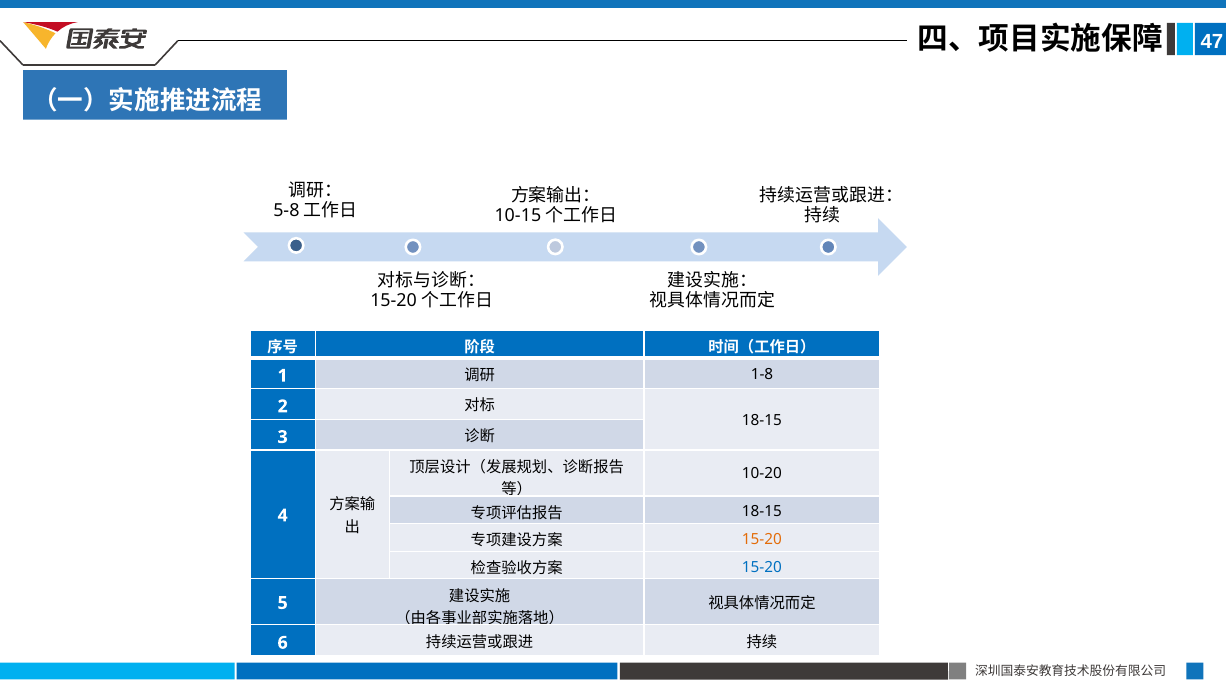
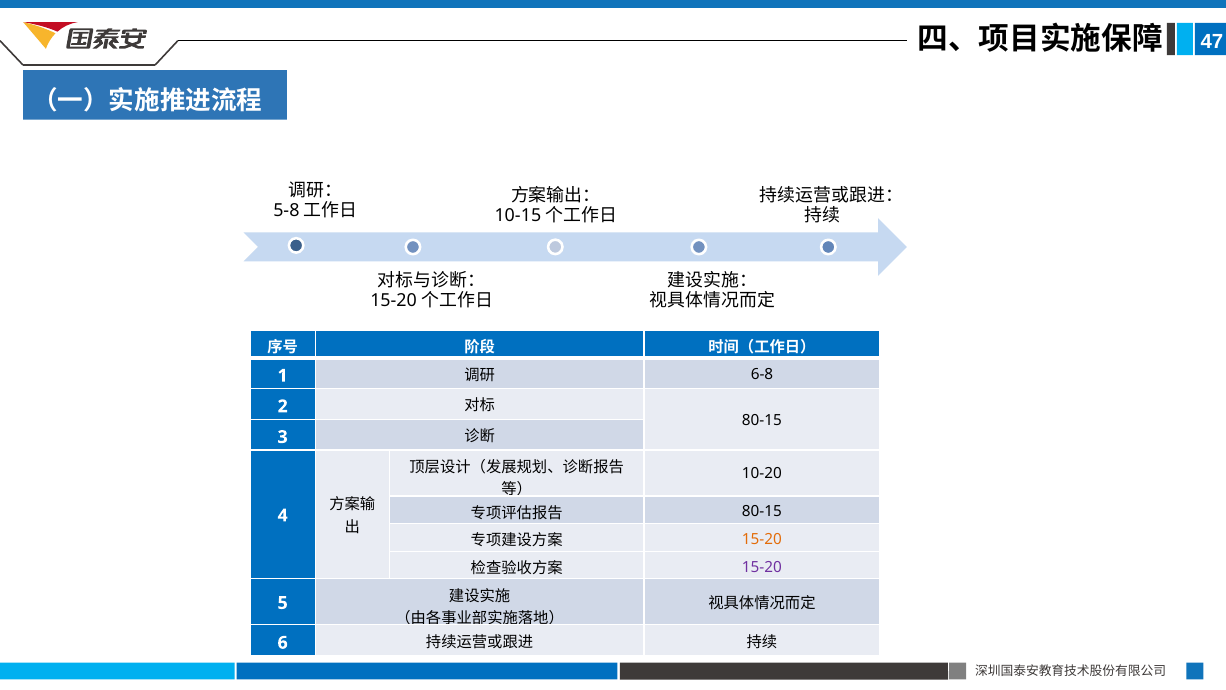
1-8: 1-8 -> 6-8
18-15 at (762, 420): 18-15 -> 80-15
18-15 at (762, 512): 18-15 -> 80-15
15-20 at (762, 567) colour: blue -> purple
